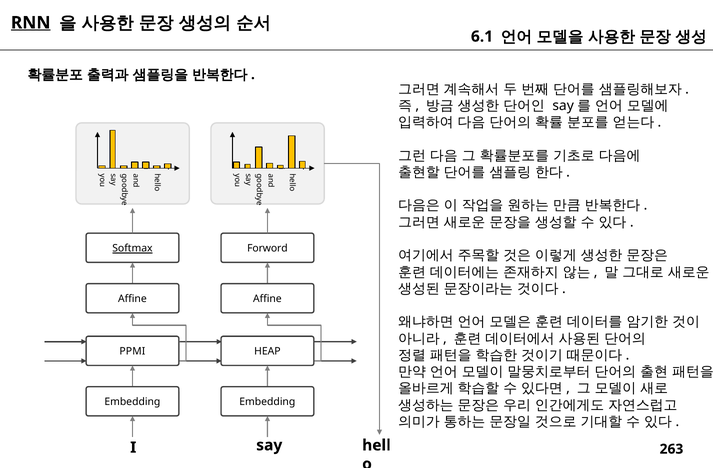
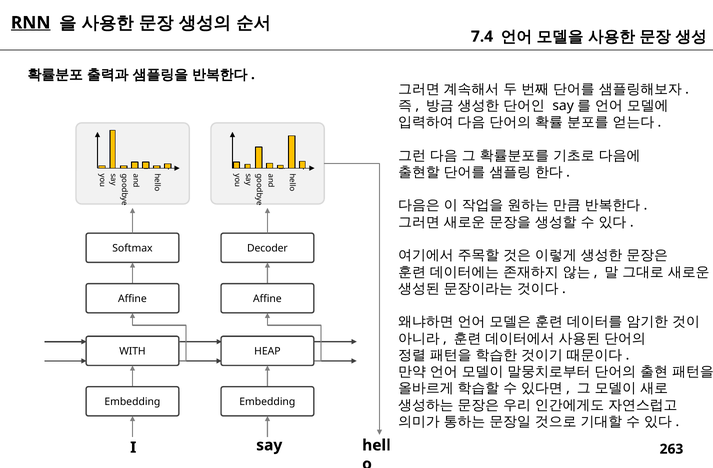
6.1: 6.1 -> 7.4
Softmax underline: present -> none
Forword: Forword -> Decoder
PPMI: PPMI -> WITH
